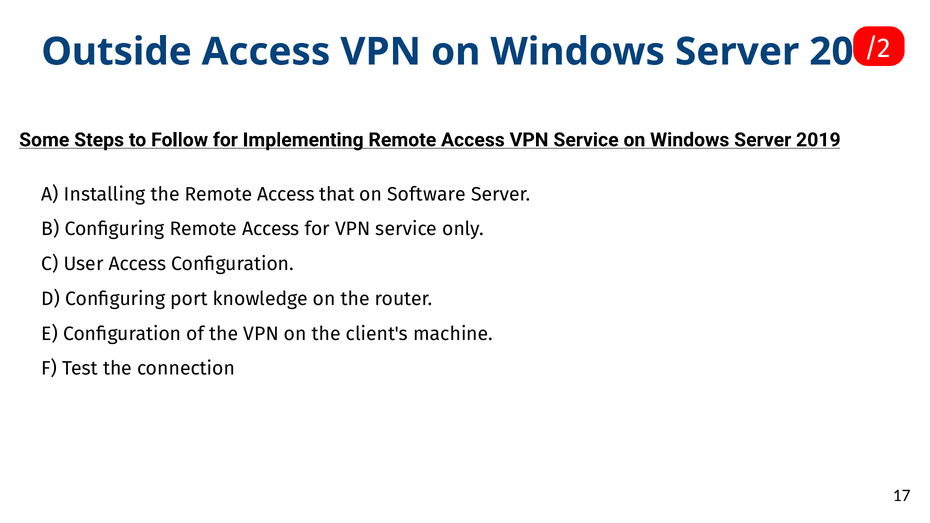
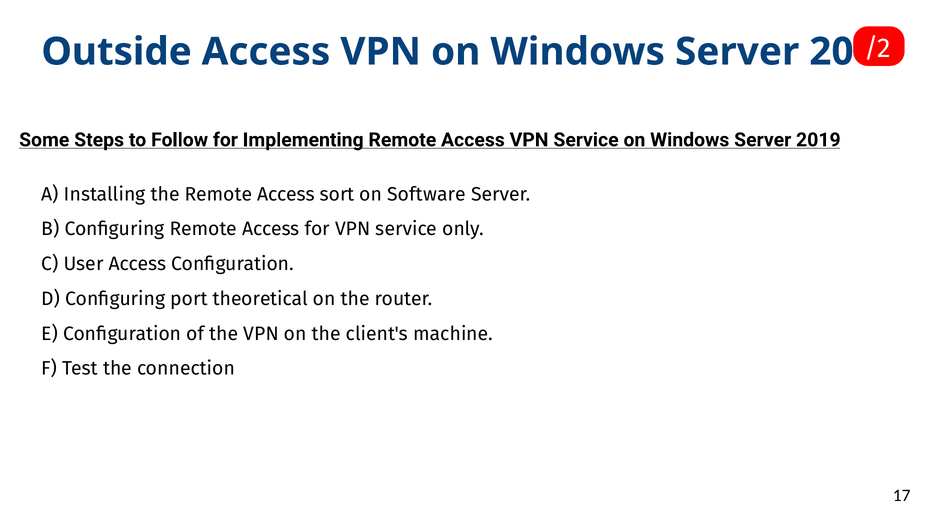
that: that -> sort
knowledge: knowledge -> theoretical
